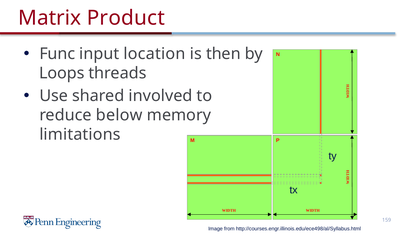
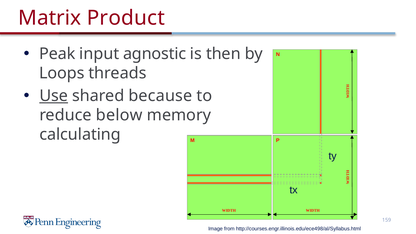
Func: Func -> Peak
location: location -> agnostic
Use underline: none -> present
involved: involved -> because
limitations: limitations -> calculating
